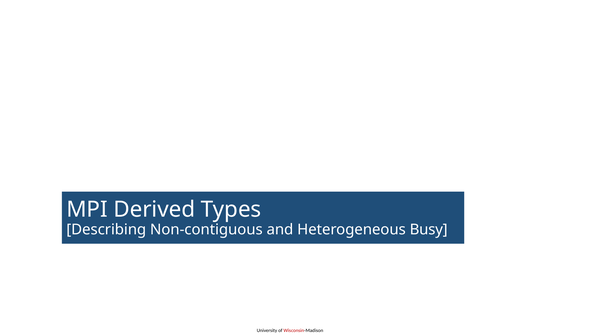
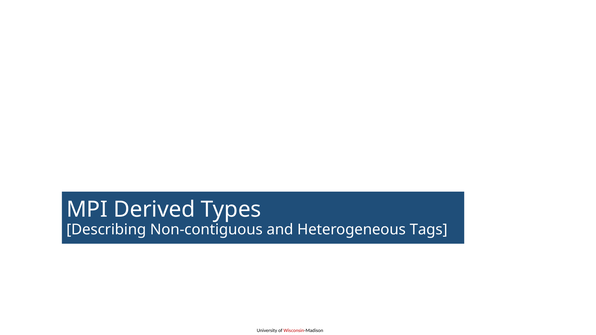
Busy: Busy -> Tags
